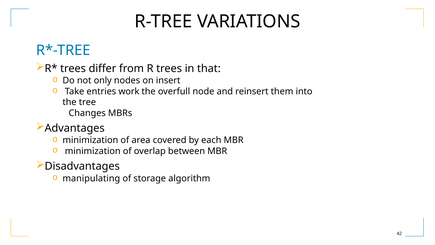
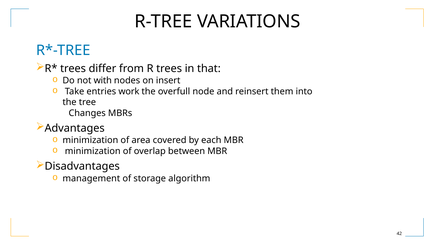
only: only -> with
manipulating: manipulating -> management
